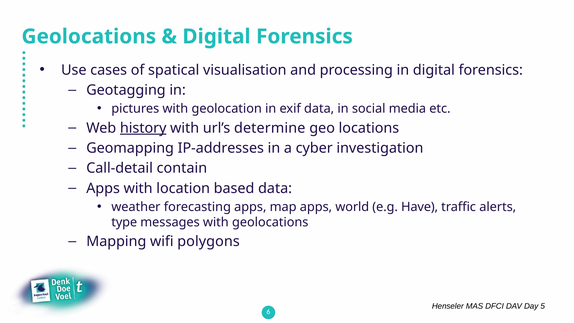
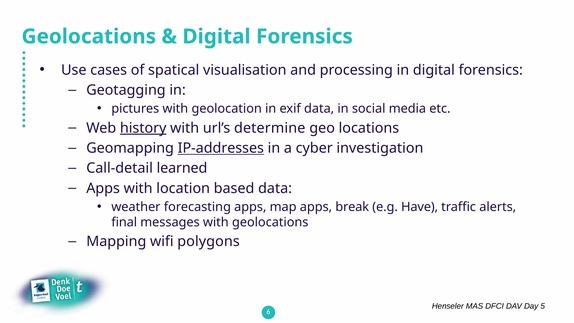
IP-addresses underline: none -> present
contain: contain -> learned
world: world -> break
type: type -> final
